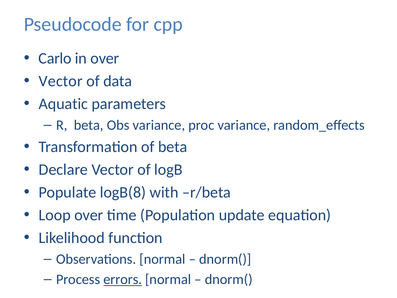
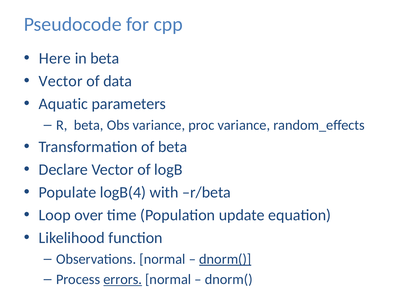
Carlo: Carlo -> Here
in over: over -> beta
logB(8: logB(8 -> logB(4
dnorm( at (225, 259) underline: none -> present
